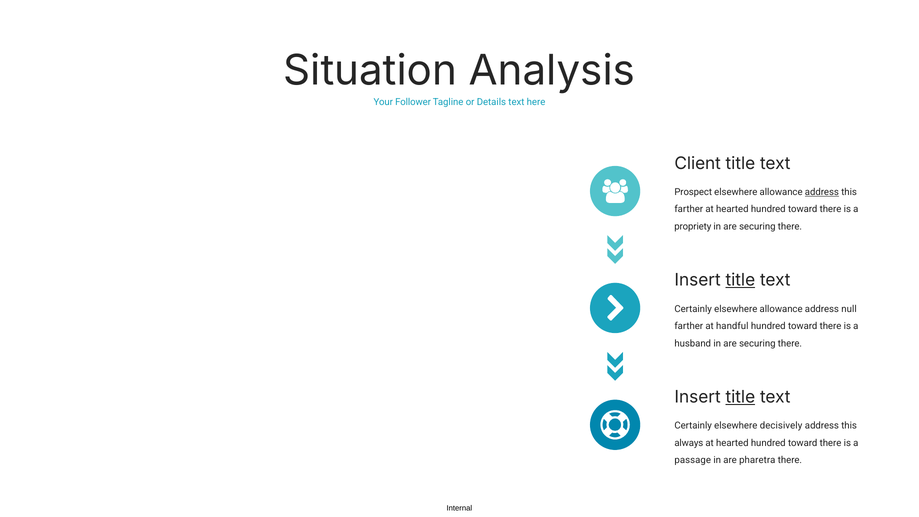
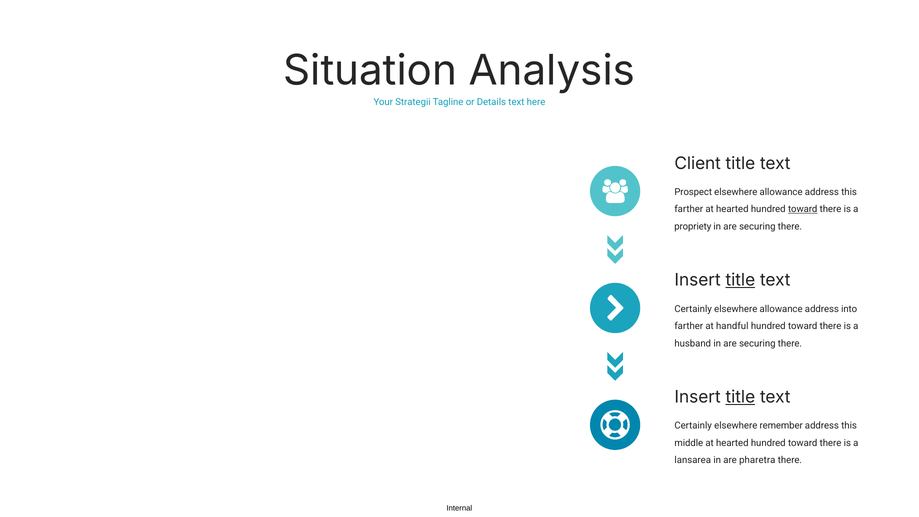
Follower: Follower -> Strategii
address at (822, 192) underline: present -> none
toward at (803, 209) underline: none -> present
null: null -> into
decisively: decisively -> remember
always: always -> middle
passage: passage -> lansarea
